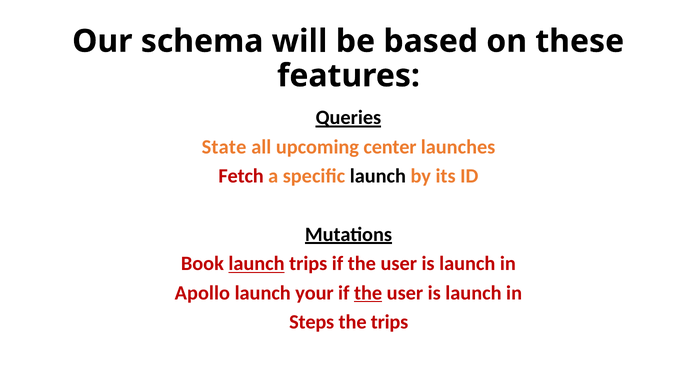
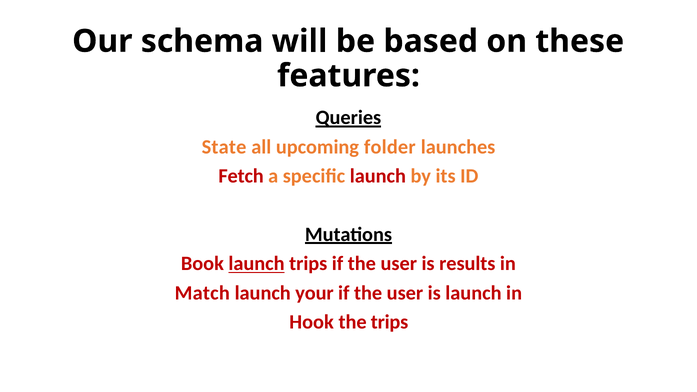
center: center -> folder
launch at (378, 176) colour: black -> red
launch at (467, 264): launch -> results
Apollo: Apollo -> Match
the at (368, 293) underline: present -> none
Steps: Steps -> Hook
